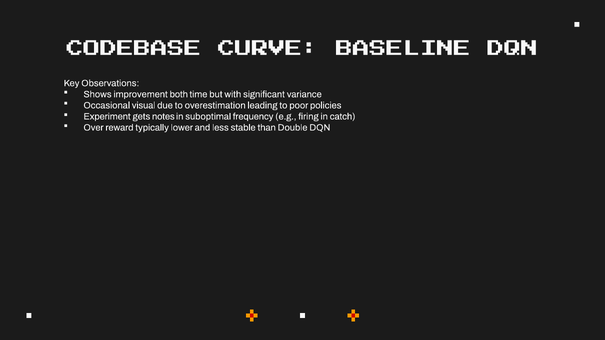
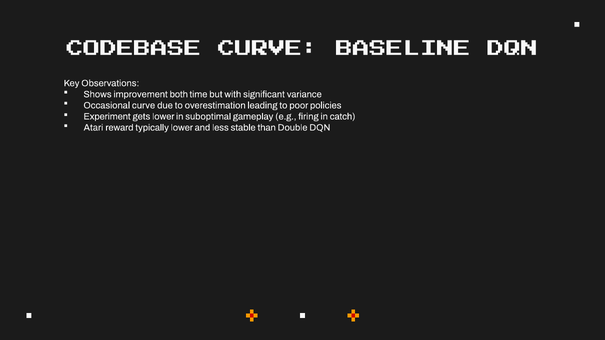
Occasional visual: visual -> curve
gets notes: notes -> lower
frequency: frequency -> gameplay
Over: Over -> Atari
